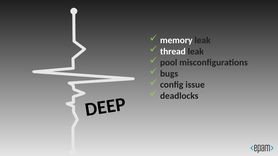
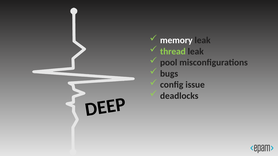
thread colour: white -> light green
